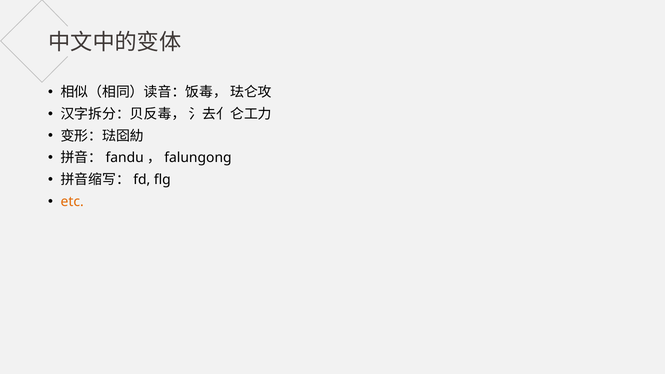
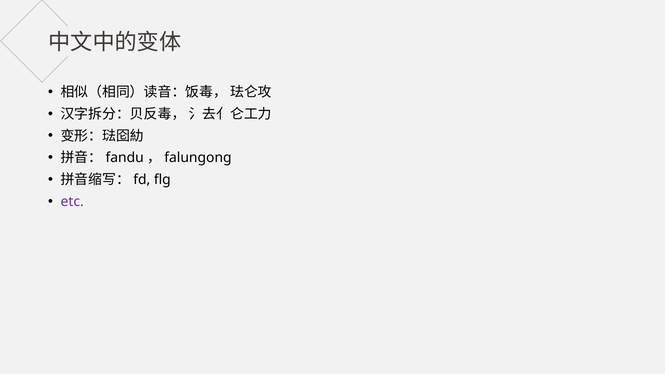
etc colour: orange -> purple
